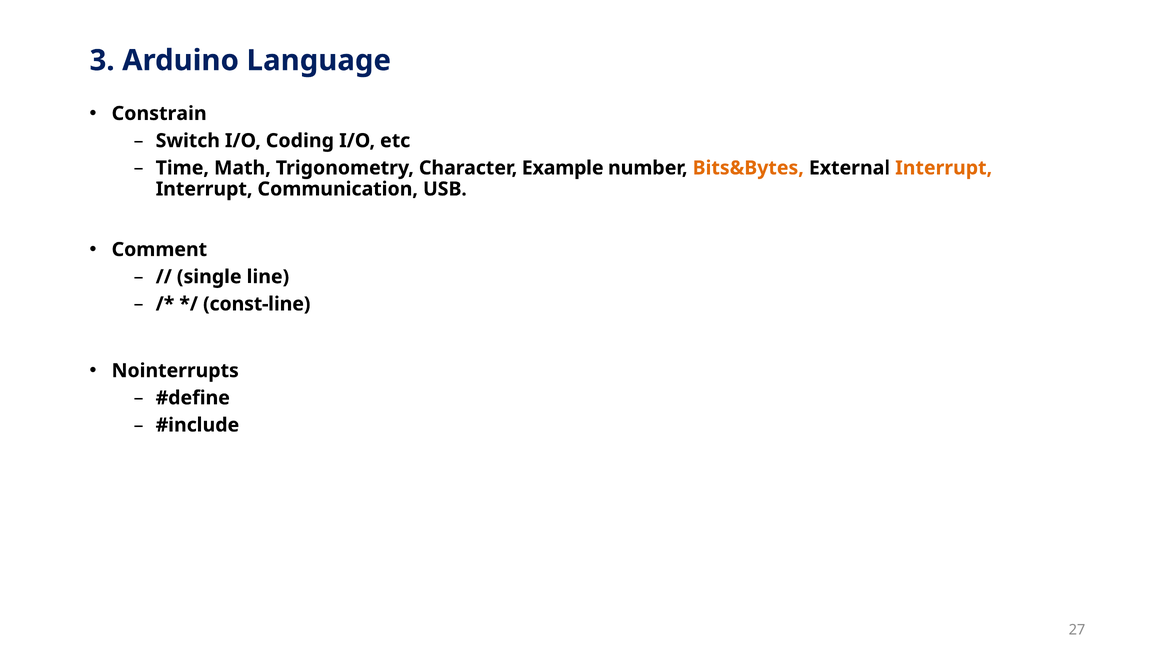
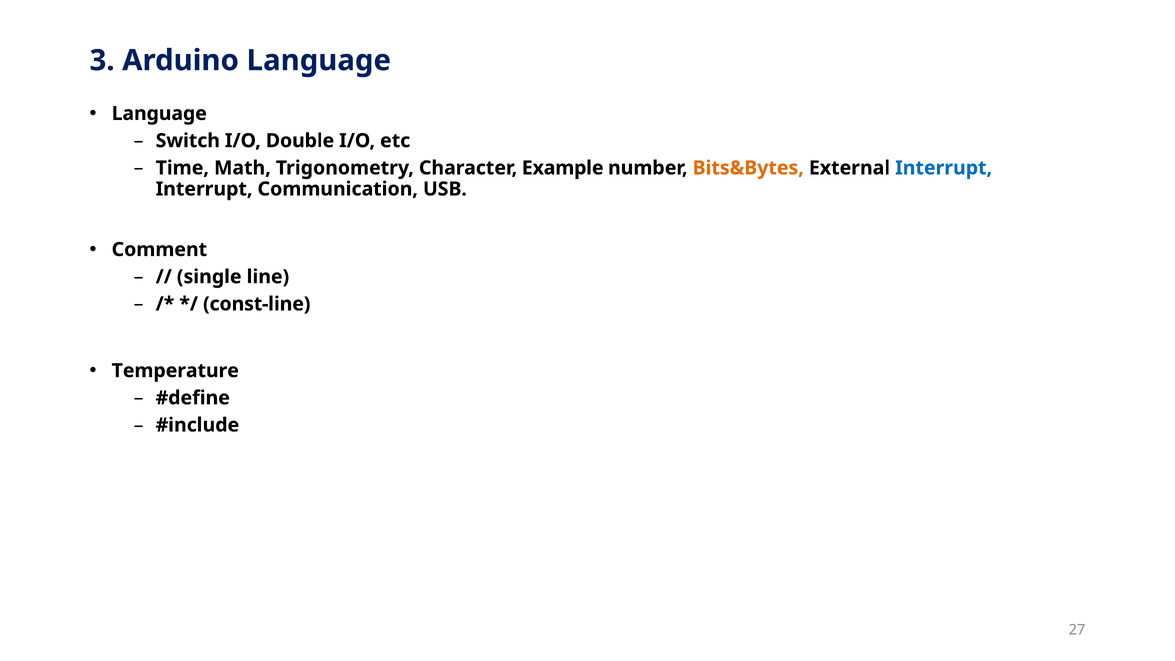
Constrain at (159, 114): Constrain -> Language
Coding: Coding -> Double
Interrupt at (944, 168) colour: orange -> blue
Nointerrupts: Nointerrupts -> Temperature
